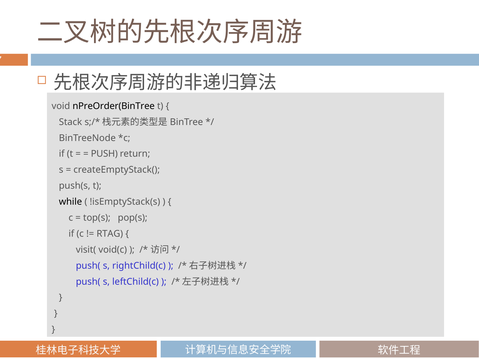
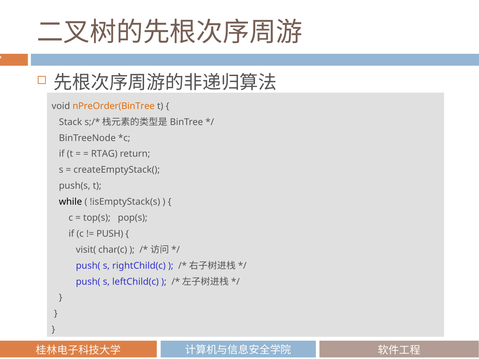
nPreOrder(BinTree colour: black -> orange
PUSH: PUSH -> RTAG
RTAG: RTAG -> PUSH
void(c: void(c -> char(c
